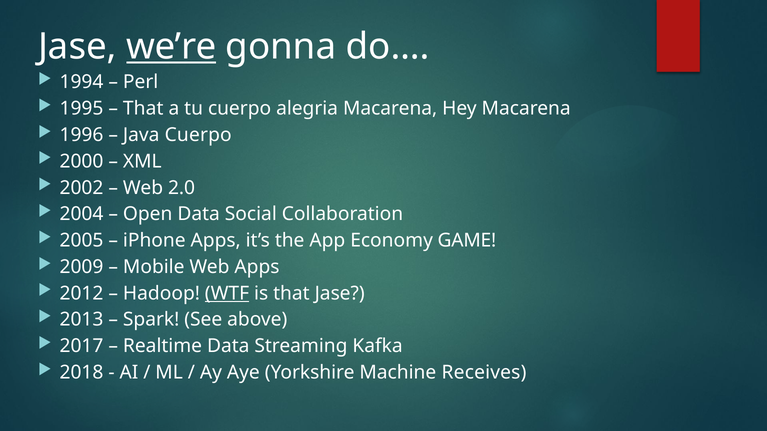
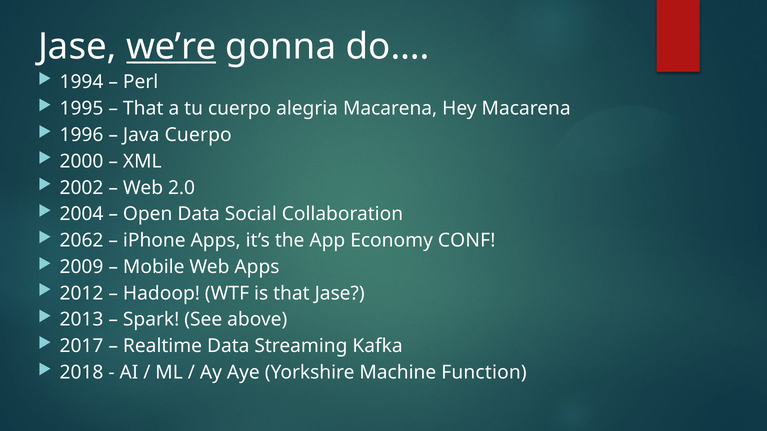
2005: 2005 -> 2062
GAME: GAME -> CONF
WTF underline: present -> none
Receives: Receives -> Function
